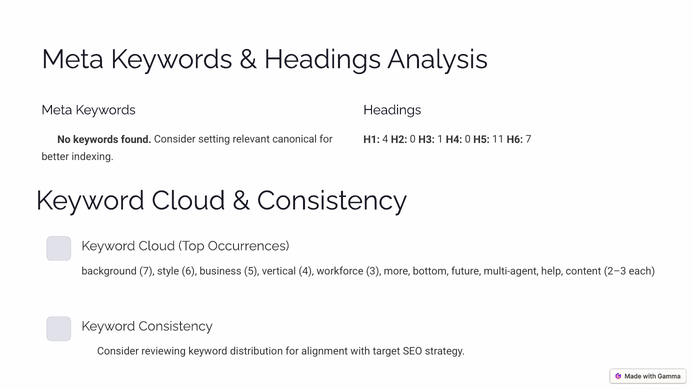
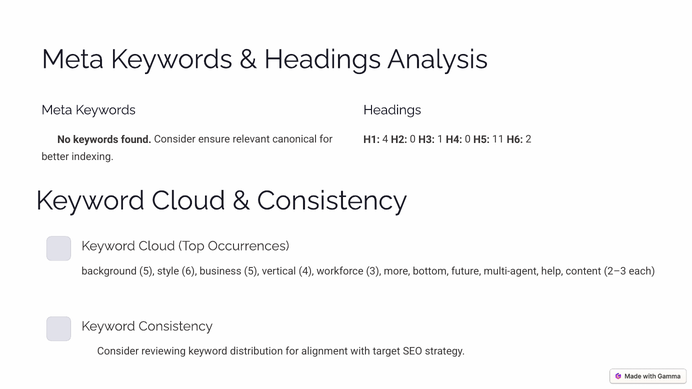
setting: setting -> ensure
H6 7: 7 -> 2
background 7: 7 -> 5
